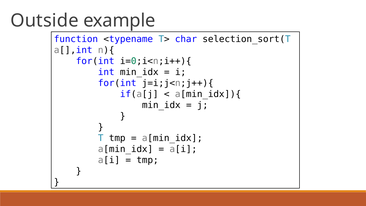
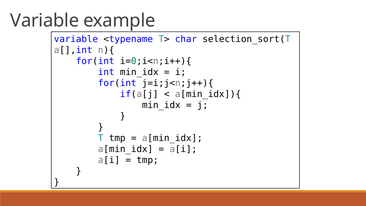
Outside at (44, 21): Outside -> Variable
function at (76, 39): function -> variable
